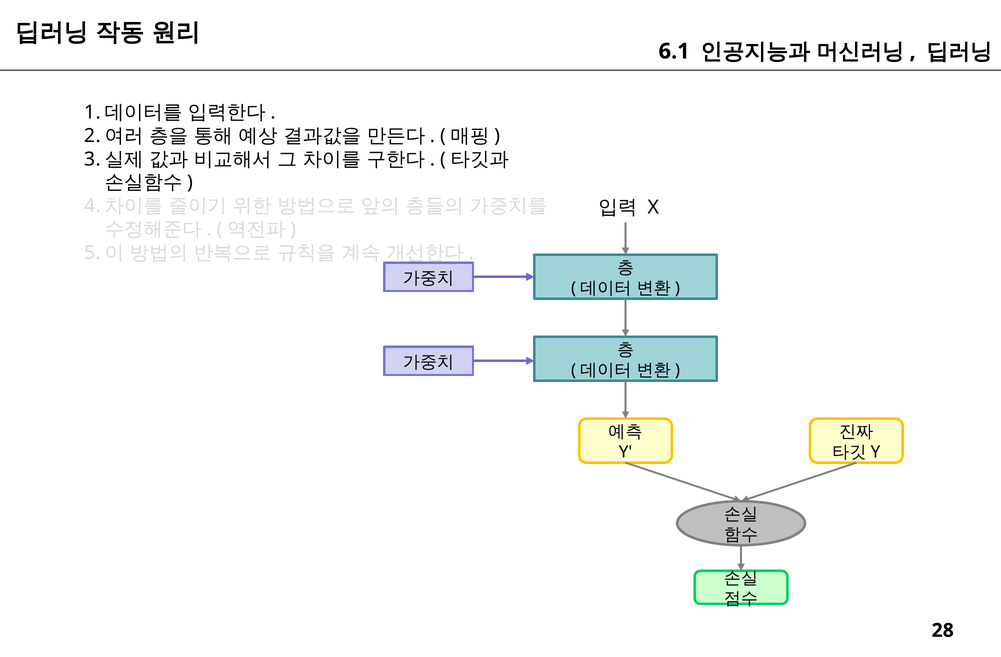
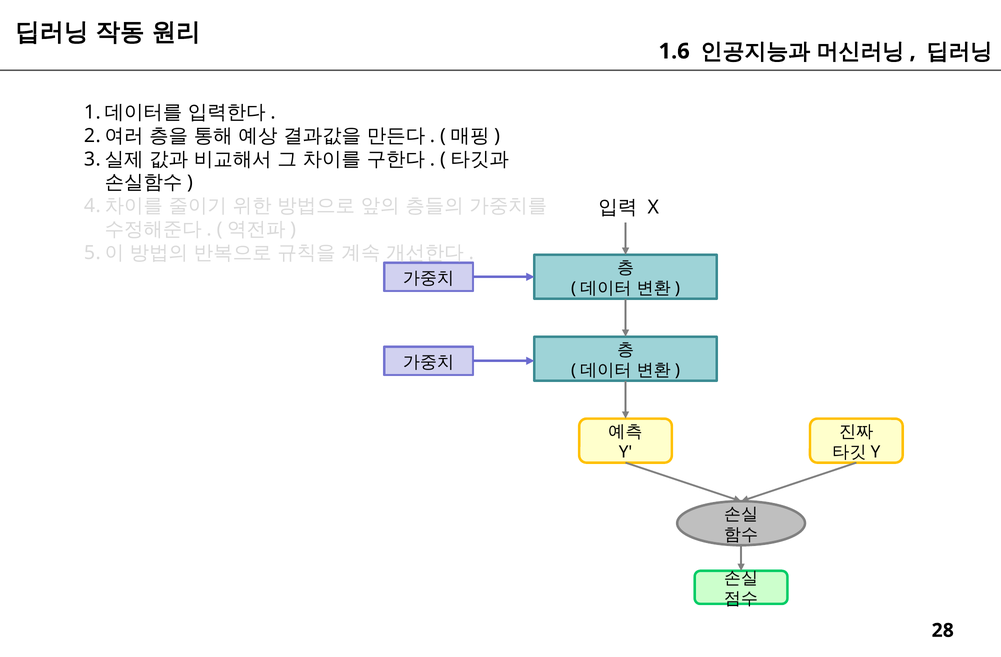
6.1: 6.1 -> 1.6
